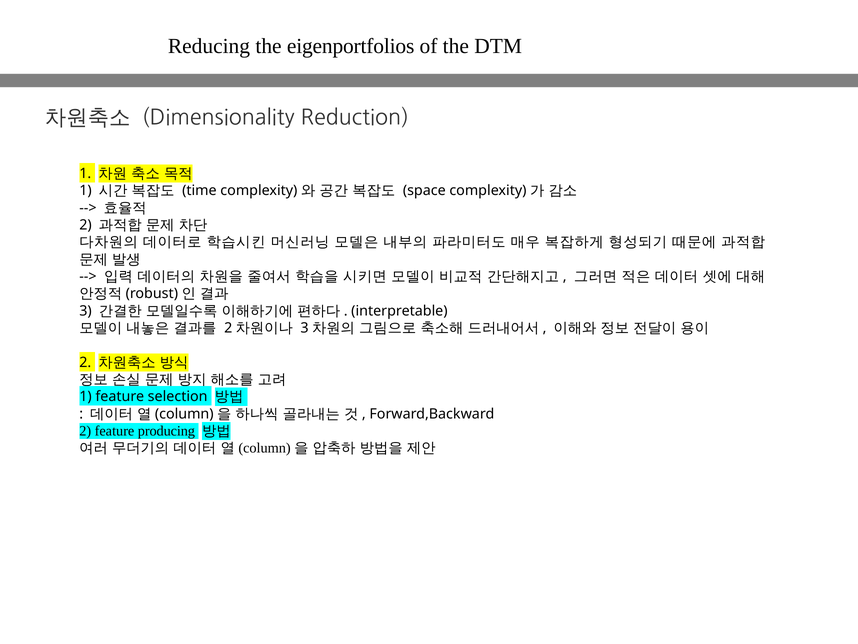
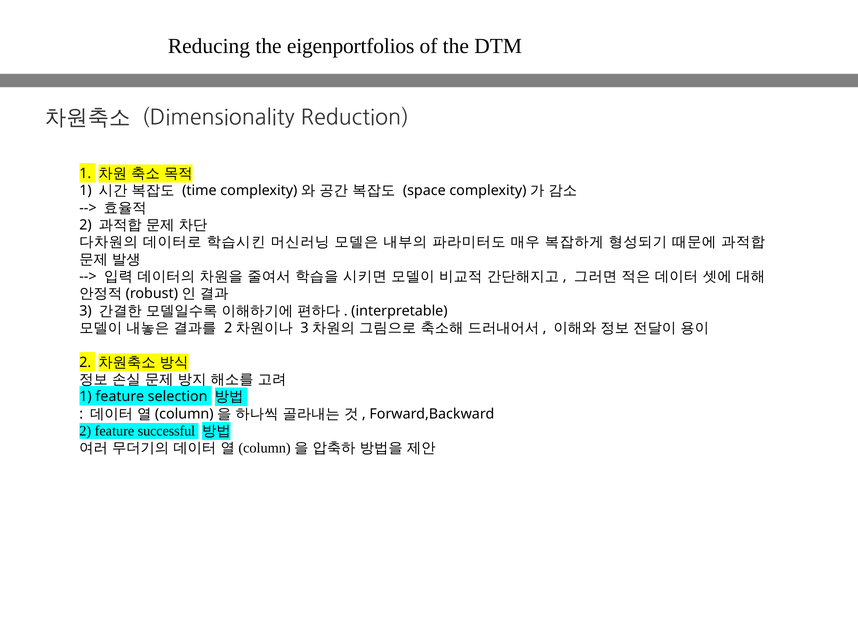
producing: producing -> successful
